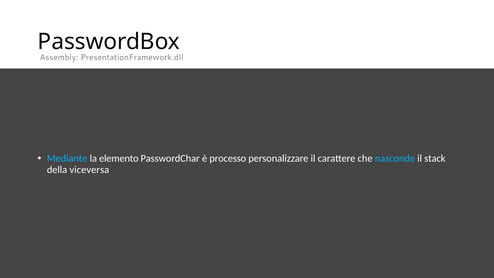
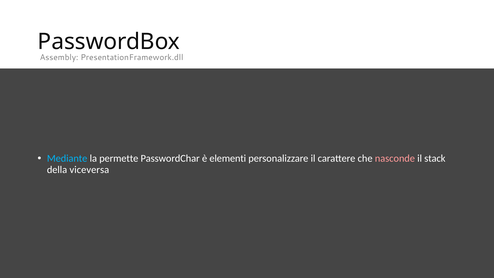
elemento: elemento -> permette
processo: processo -> elementi
nasconde colour: light blue -> pink
